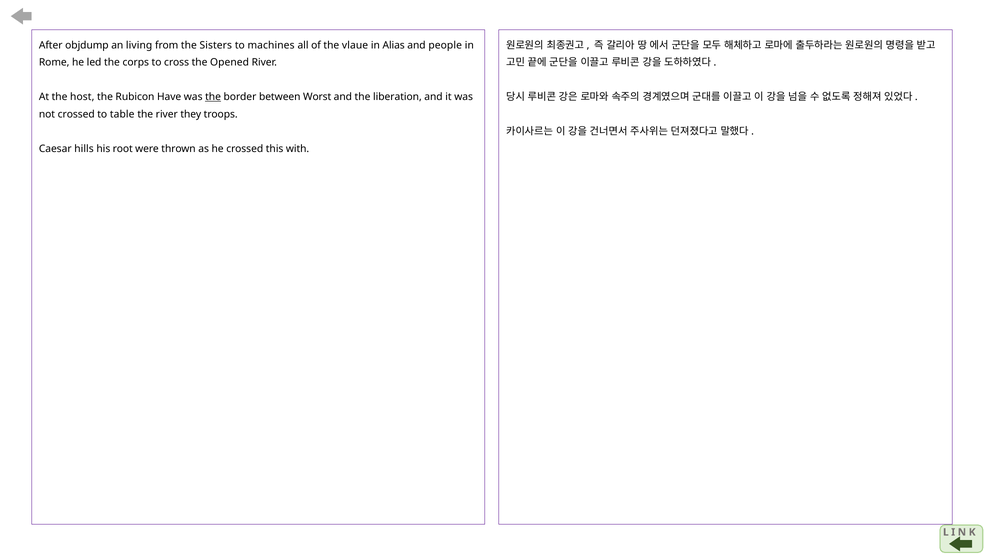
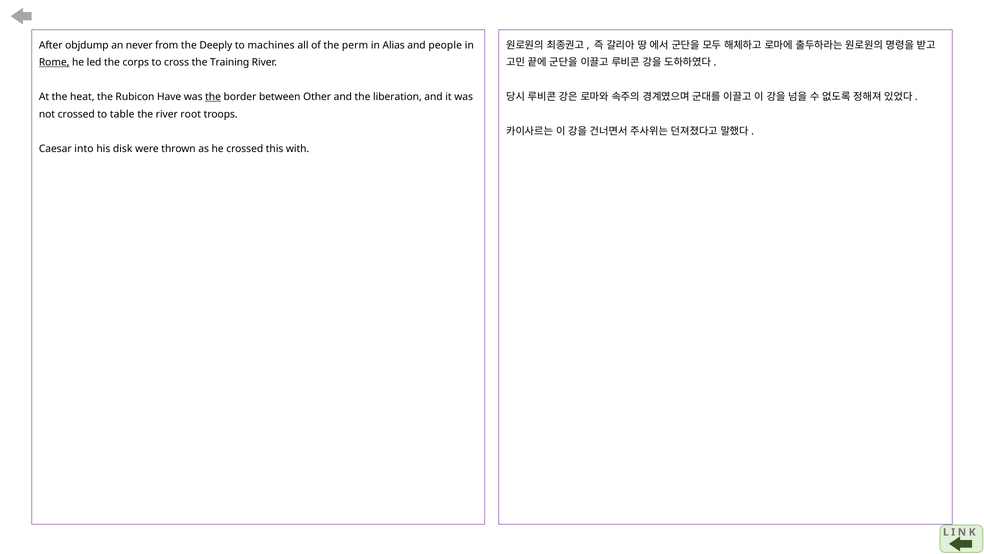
living: living -> never
Sisters: Sisters -> Deeply
vlaue: vlaue -> perm
Rome underline: none -> present
Opened: Opened -> Training
host: host -> heat
Worst: Worst -> Other
they: they -> root
hills: hills -> into
root: root -> disk
